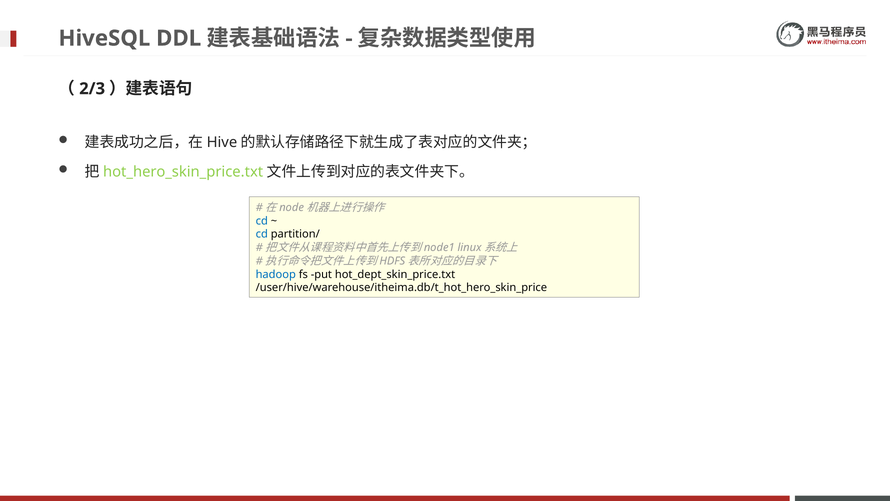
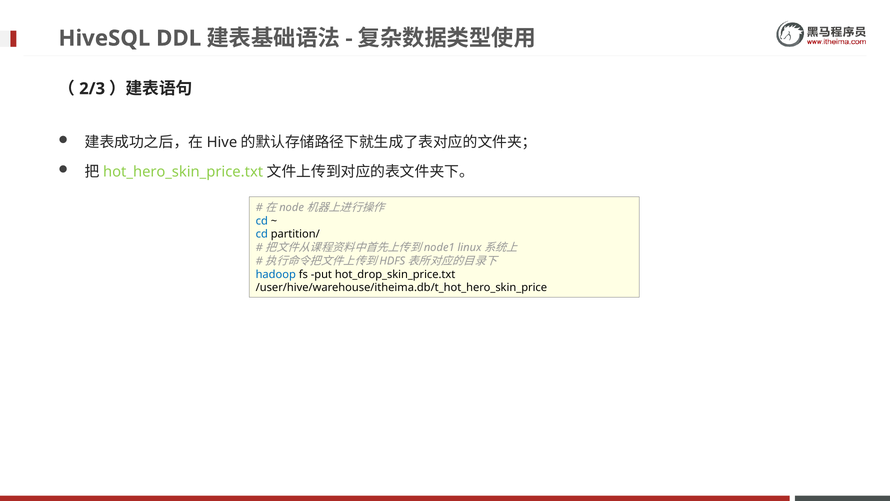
hot_dept_skin_price.txt: hot_dept_skin_price.txt -> hot_drop_skin_price.txt
